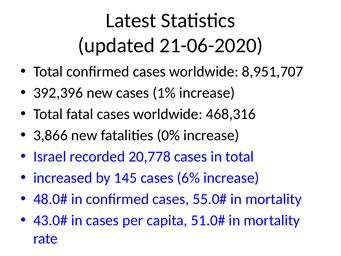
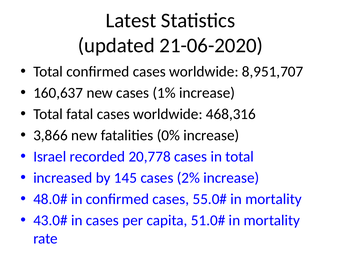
392,396: 392,396 -> 160,637
6%: 6% -> 2%
